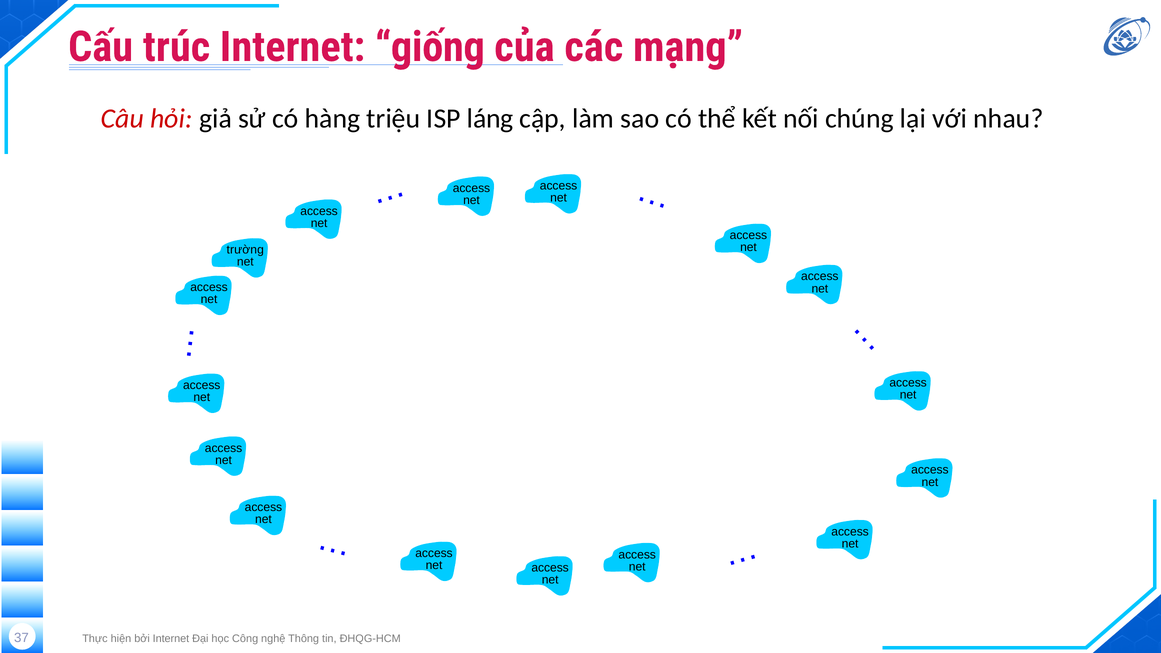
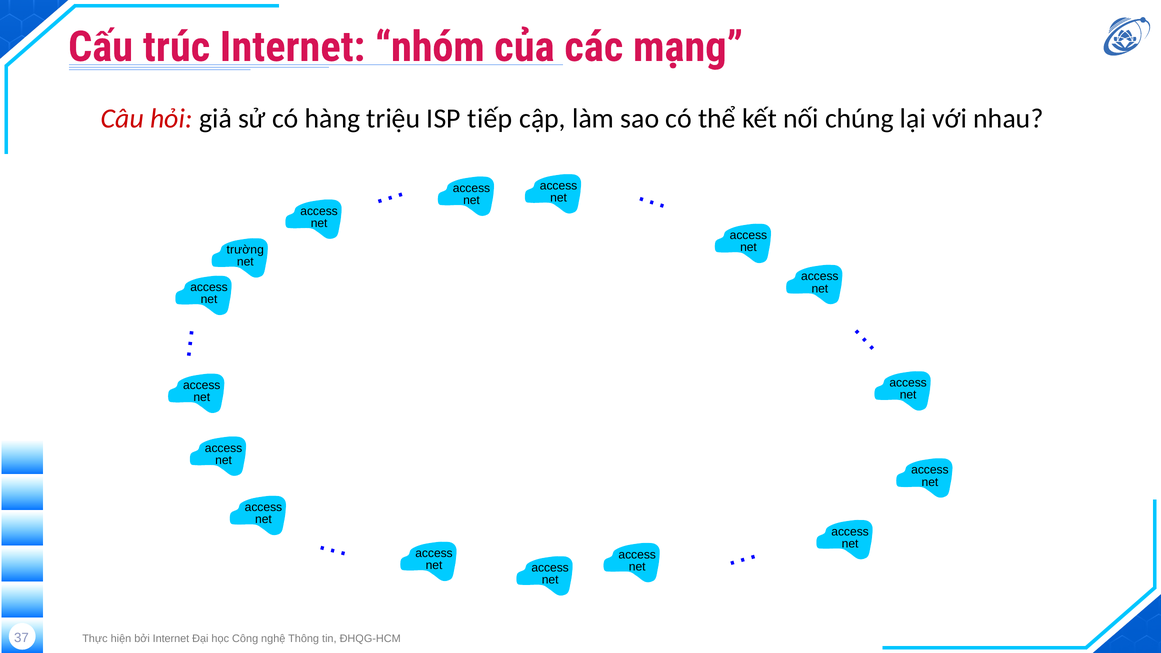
giống: giống -> nhóm
láng: láng -> tiếp
